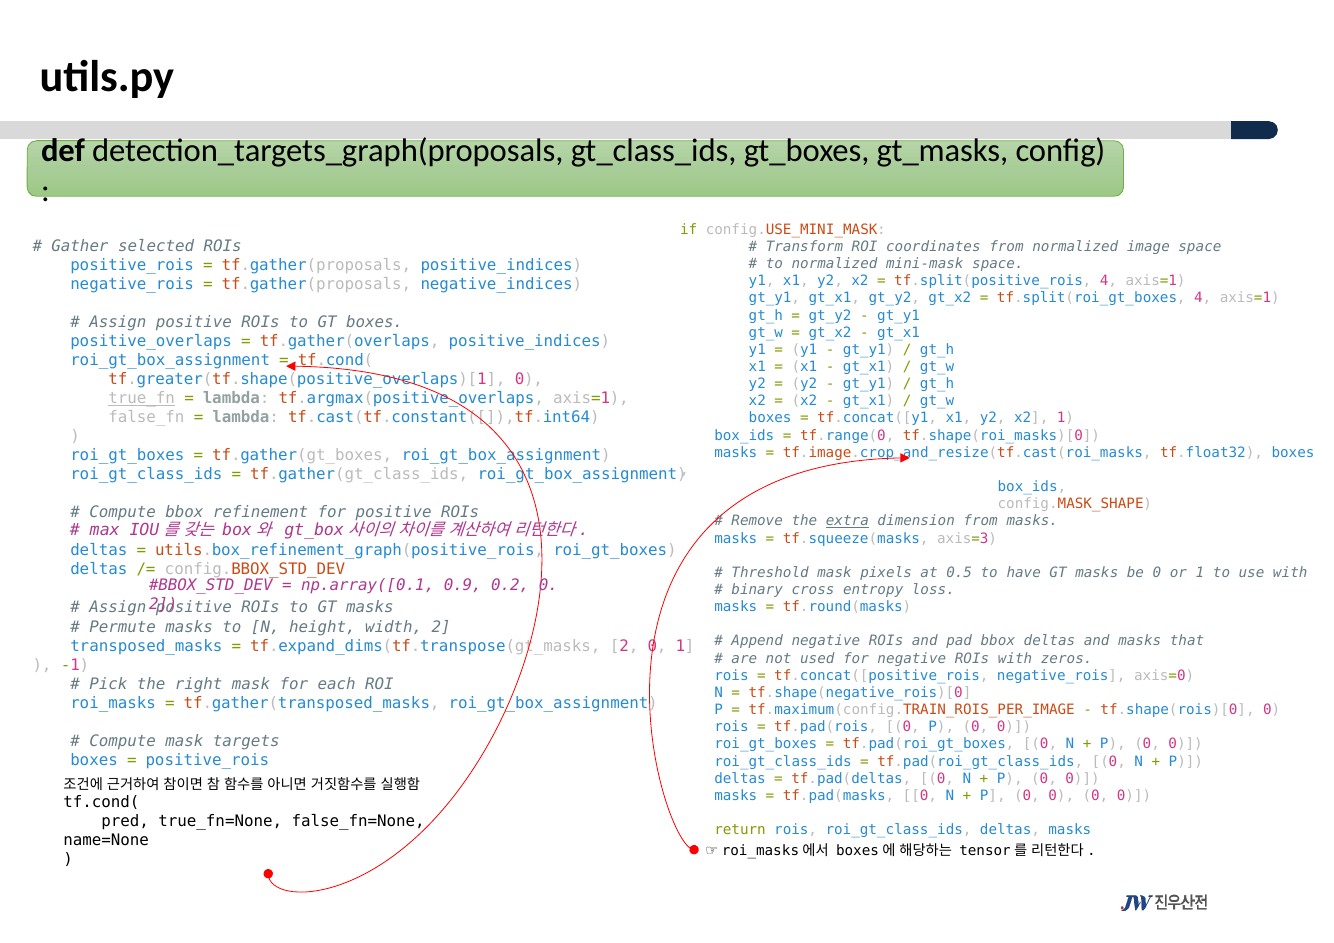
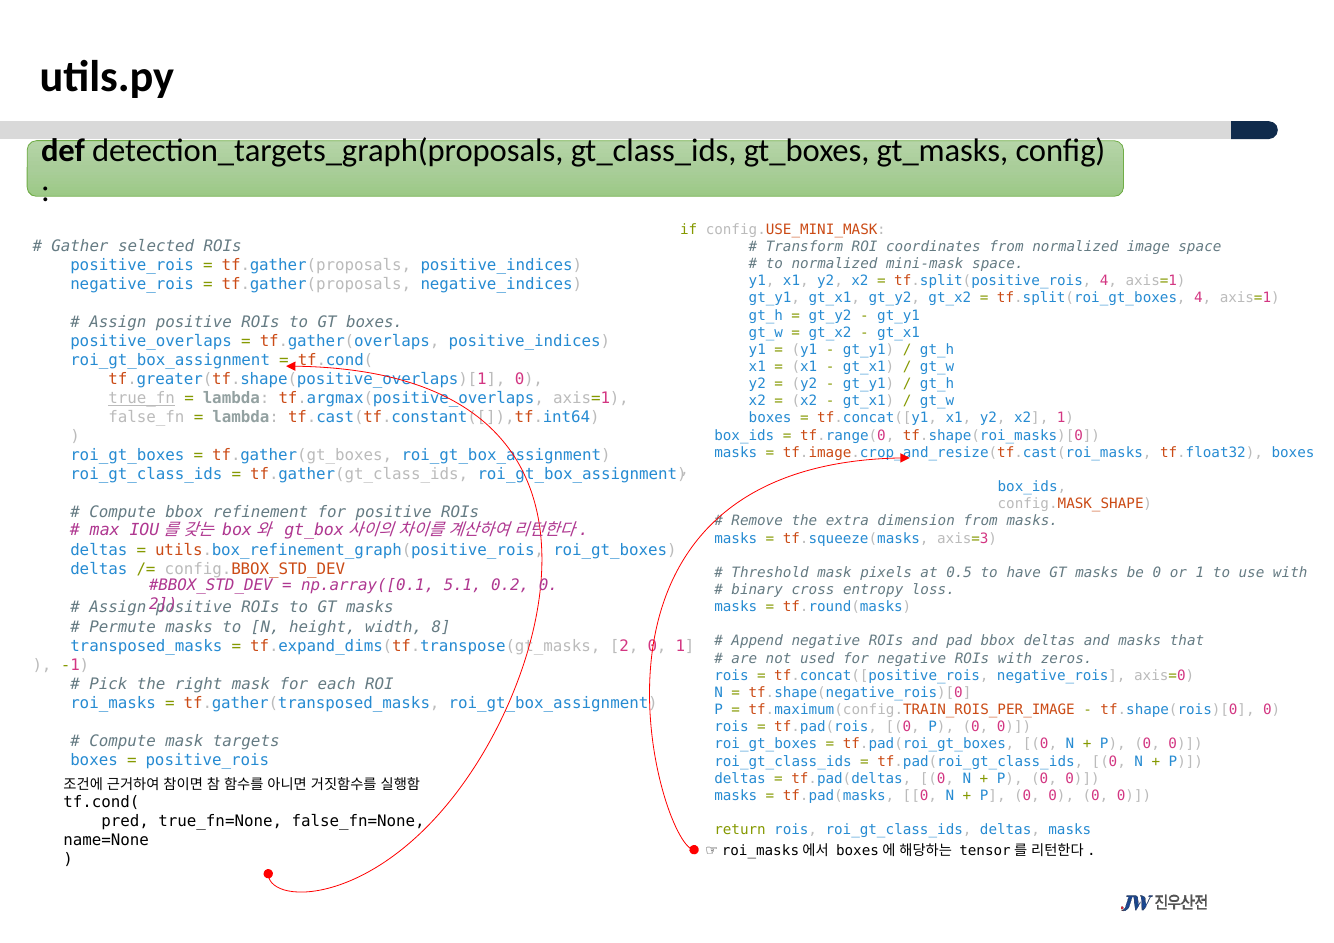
extra underline: present -> none
0.9: 0.9 -> 5.1
width 2: 2 -> 8
